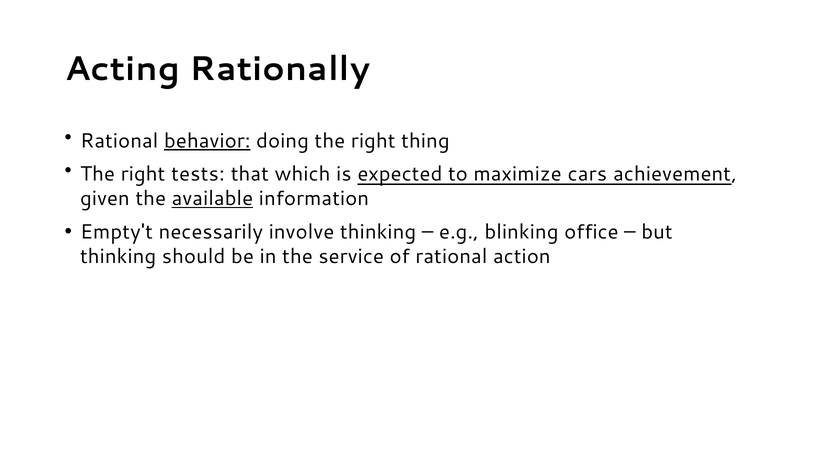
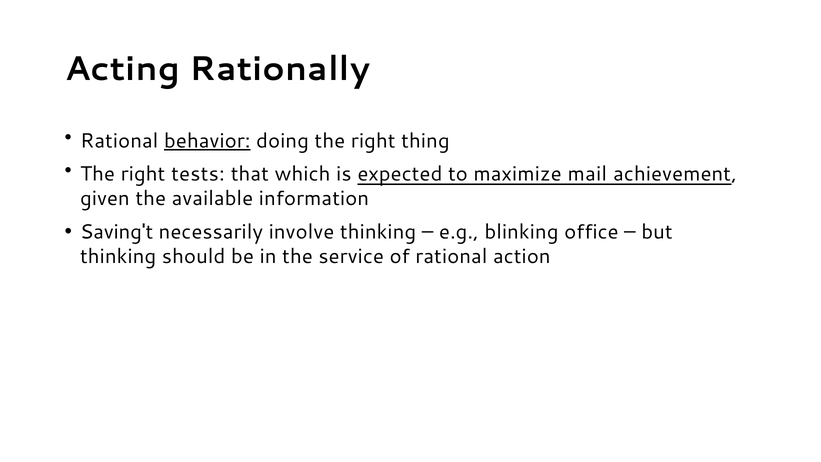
cars: cars -> mail
available underline: present -> none
Empty't: Empty't -> Saving't
